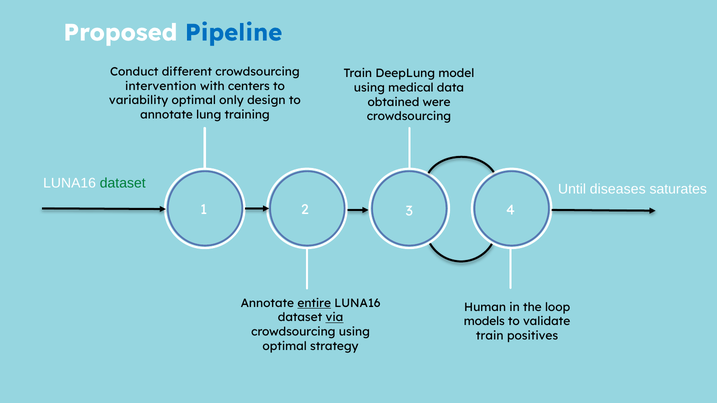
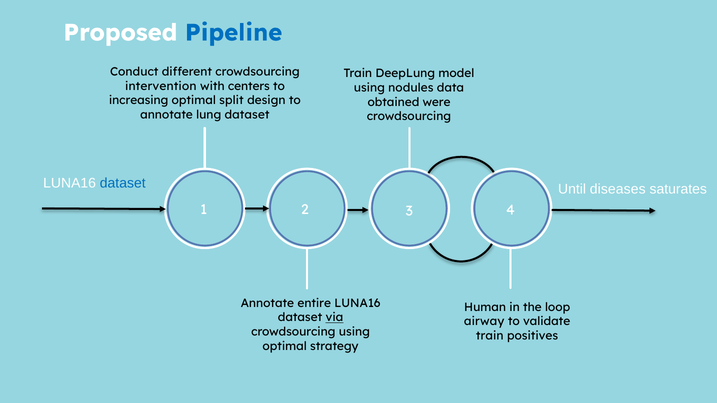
medical: medical -> nodules
variability: variability -> increasing
only: only -> split
lung training: training -> dataset
dataset at (123, 183) colour: green -> blue
entire underline: present -> none
models: models -> airway
